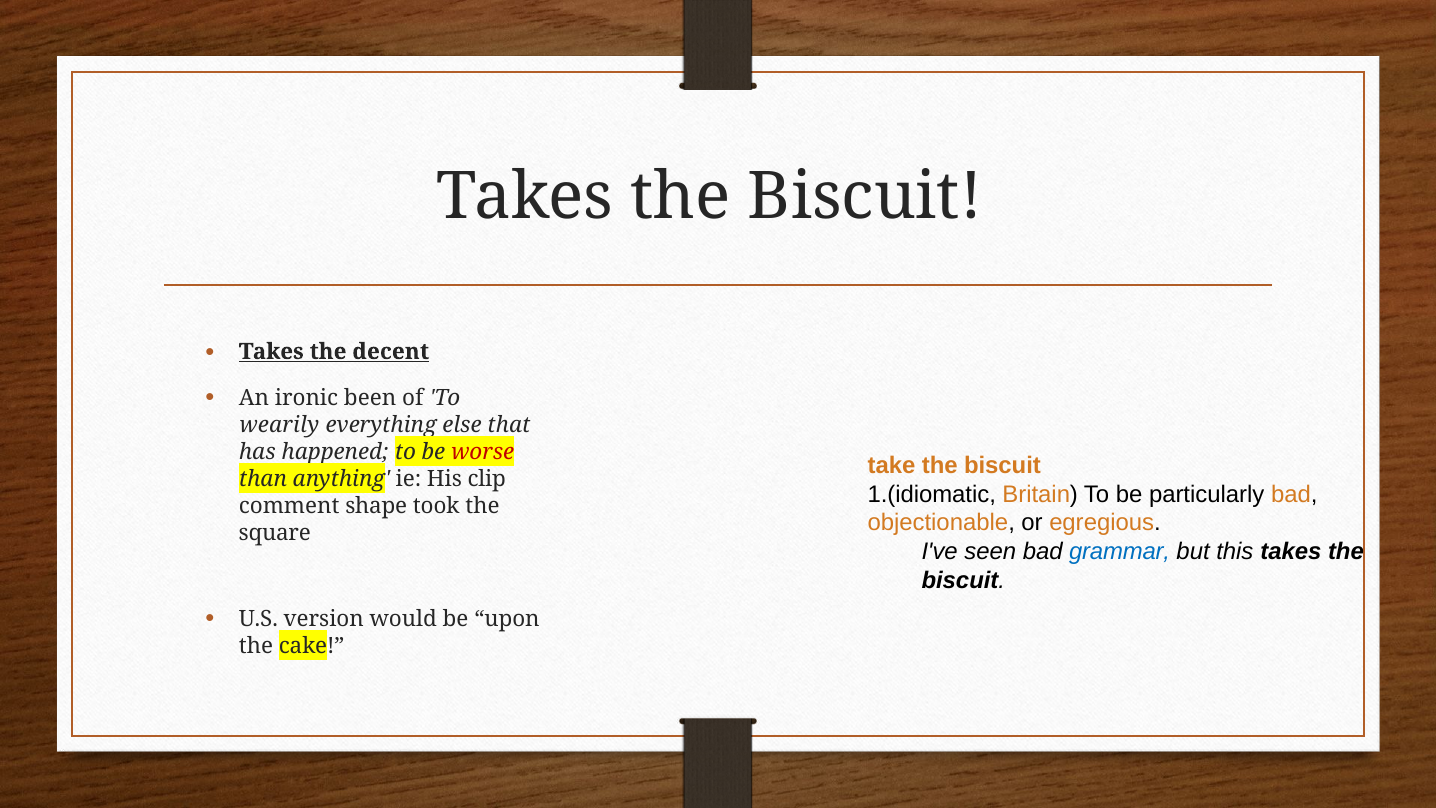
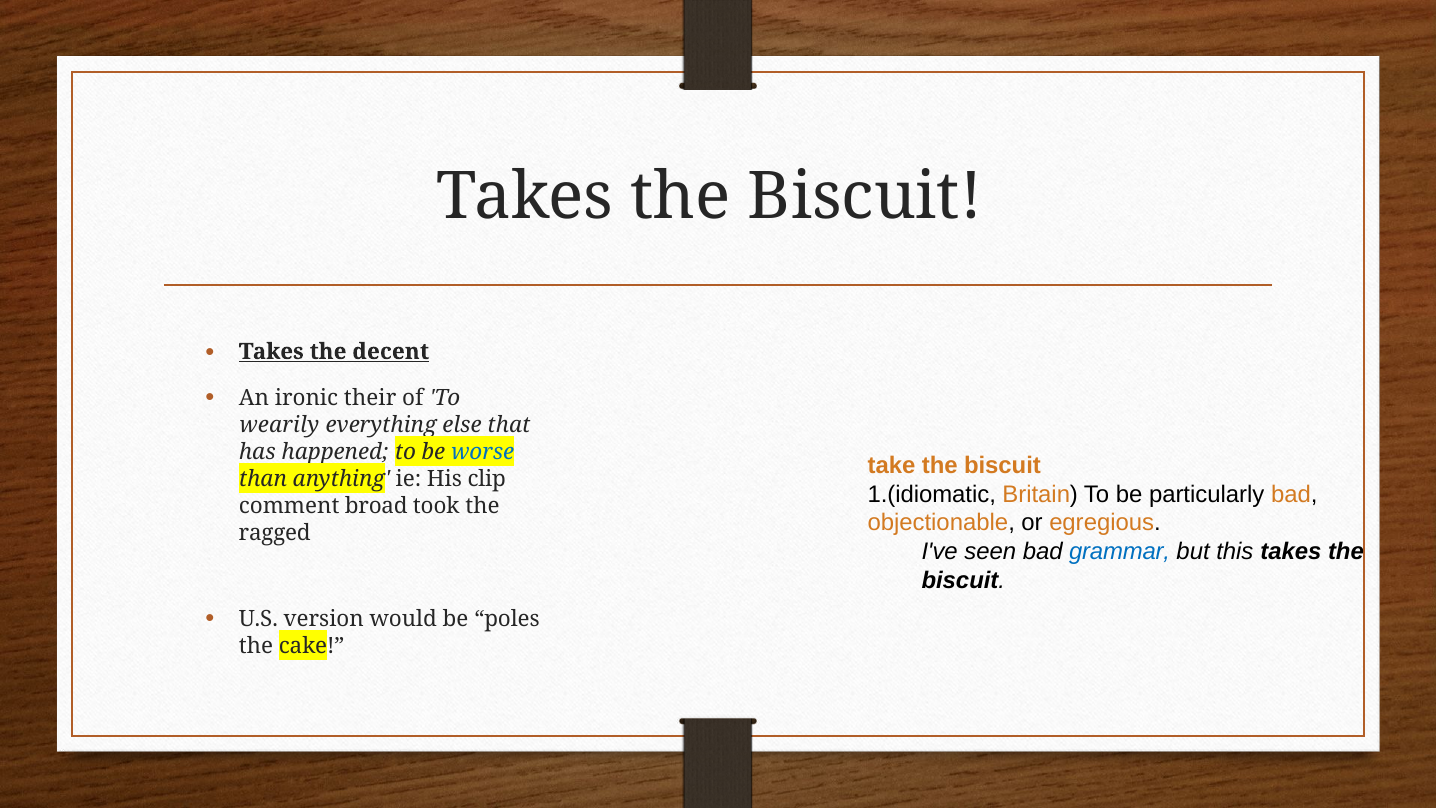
been: been -> their
worse colour: red -> blue
shape: shape -> broad
square: square -> ragged
upon: upon -> poles
